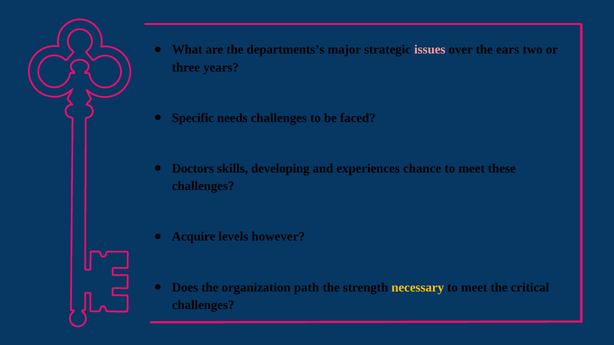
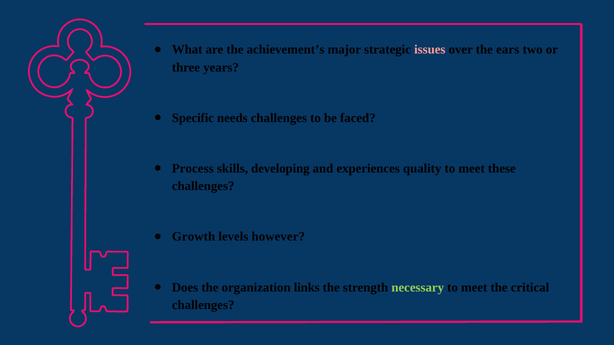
departments’s: departments’s -> achievement’s
Doctors: Doctors -> Process
chance: chance -> quality
Acquire: Acquire -> Growth
path: path -> links
necessary colour: yellow -> light green
